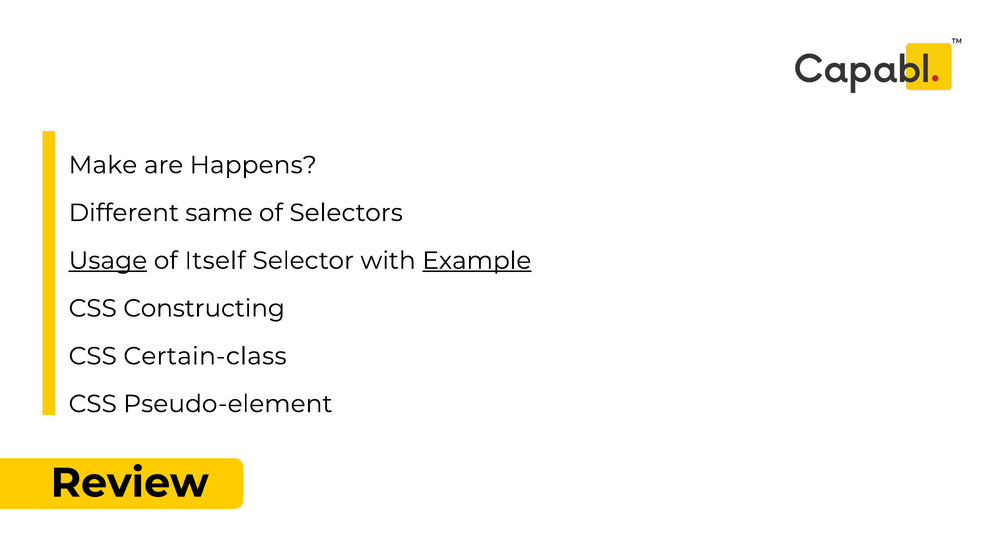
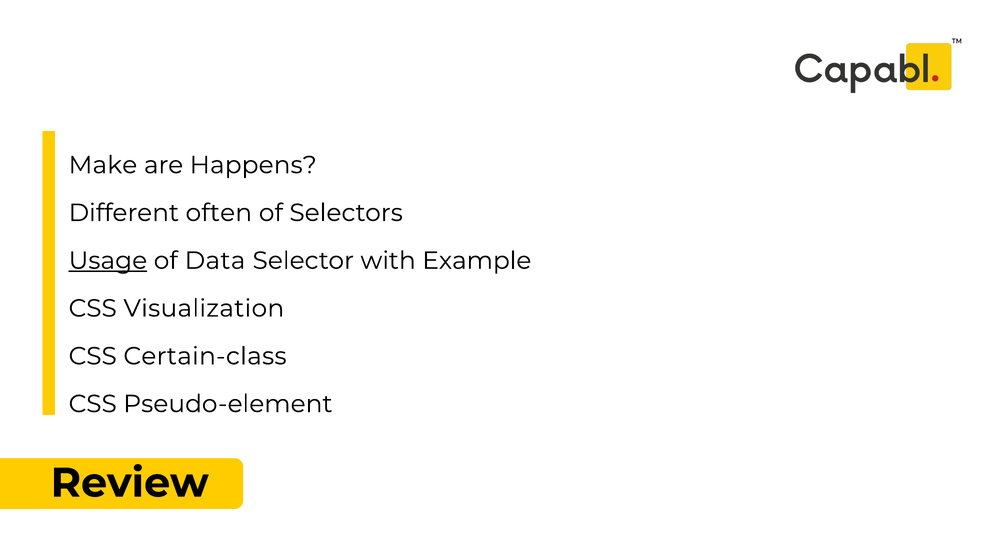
same: same -> often
Itself: Itself -> Data
Example underline: present -> none
Constructing: Constructing -> Visualization
